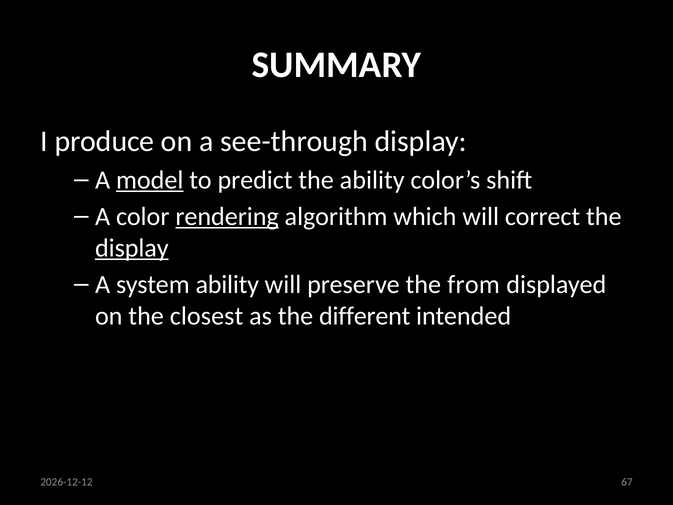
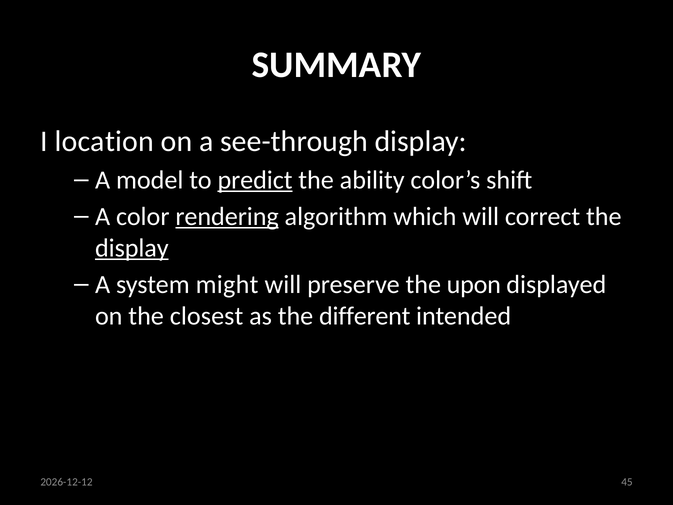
produce: produce -> location
model underline: present -> none
predict underline: none -> present
system ability: ability -> might
from: from -> upon
67: 67 -> 45
